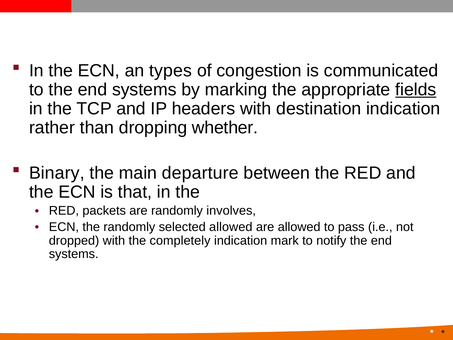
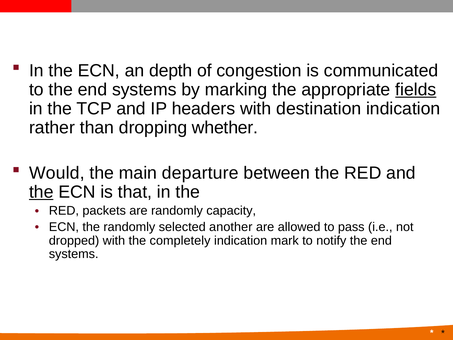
types: types -> depth
Binary: Binary -> Would
the at (41, 192) underline: none -> present
involves: involves -> capacity
selected allowed: allowed -> another
